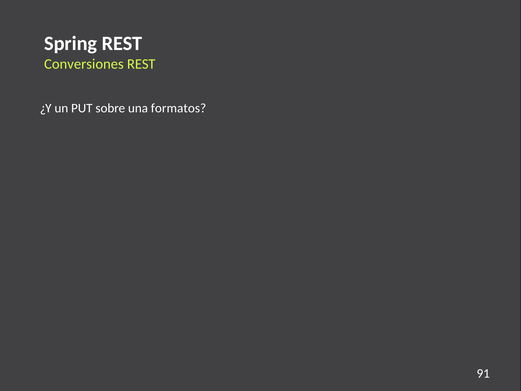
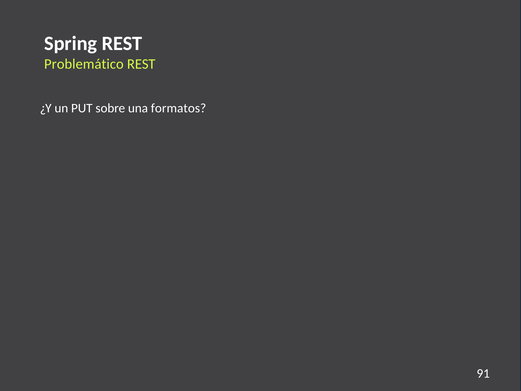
Conversiones: Conversiones -> Problemático
